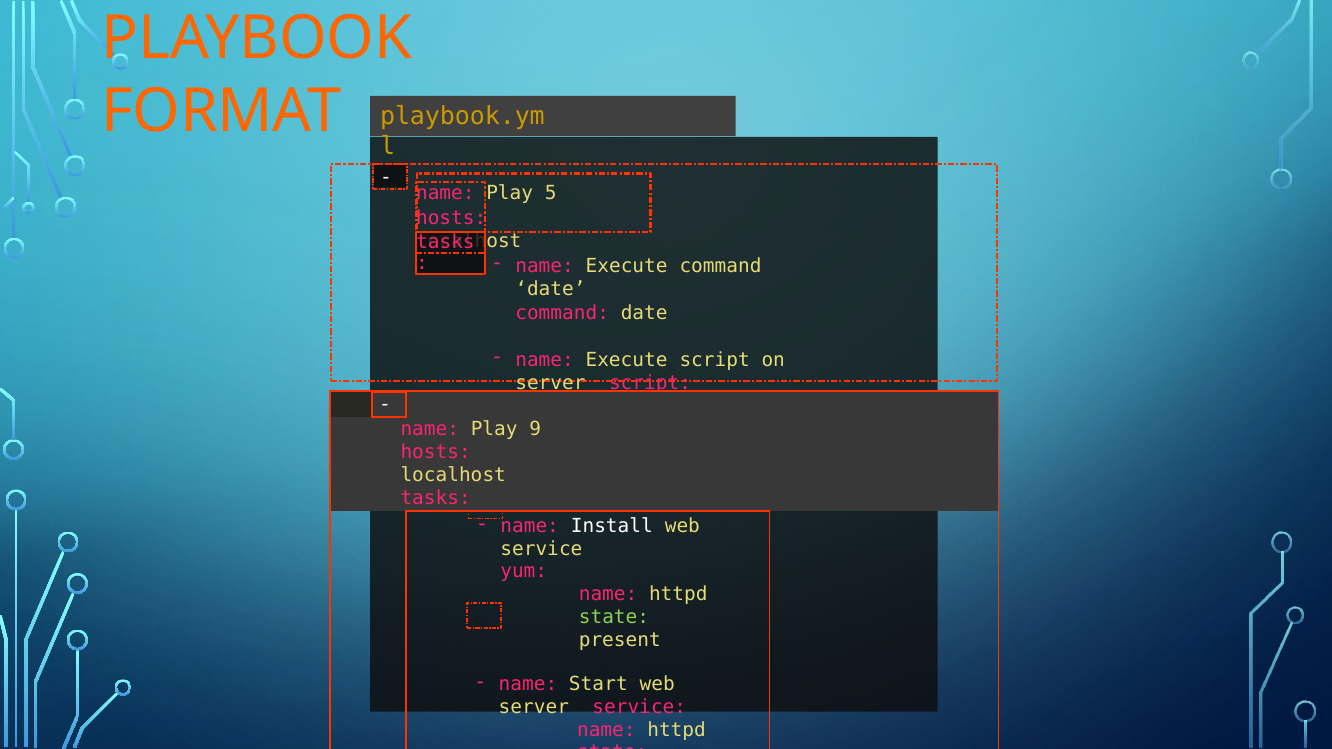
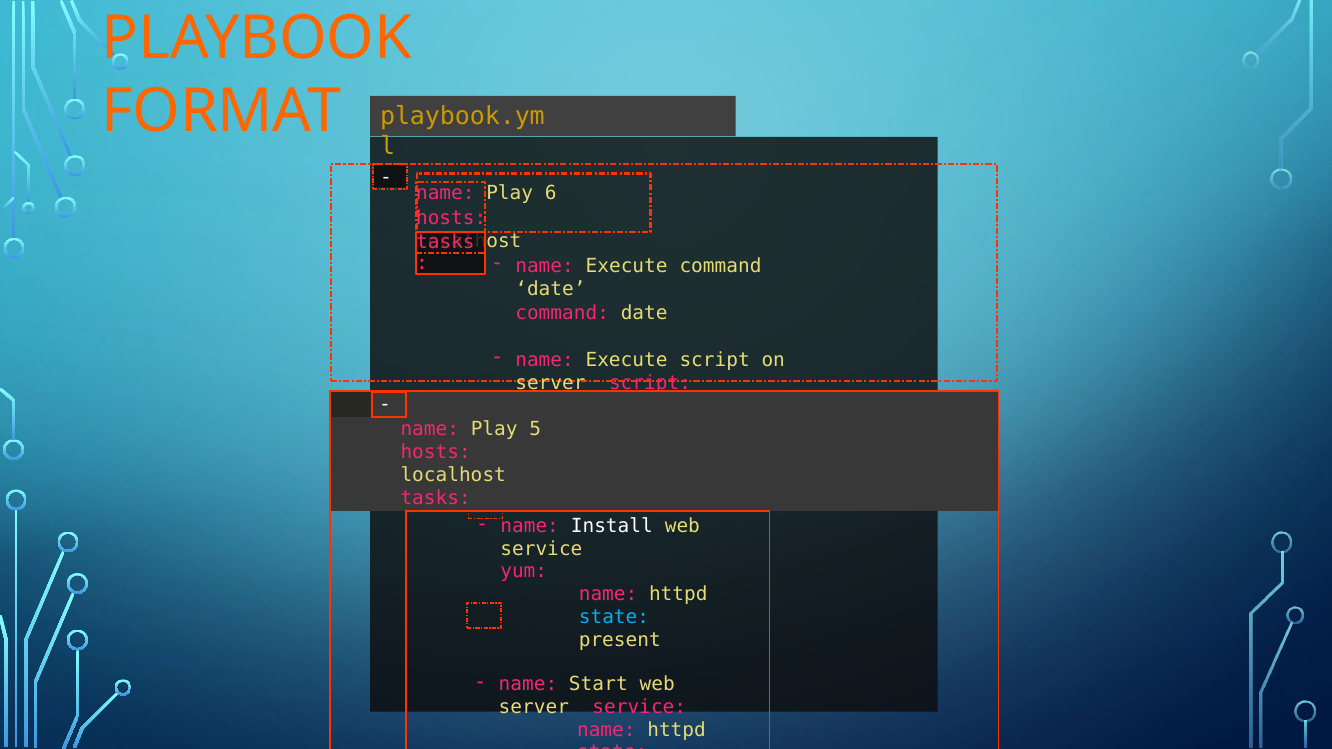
5: 5 -> 6
9: 9 -> 5
state at (614, 617) colour: light green -> light blue
